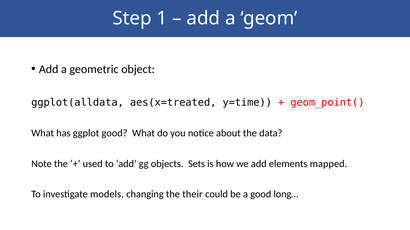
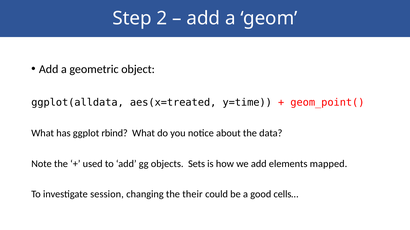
1: 1 -> 2
ggplot good: good -> rbind
models: models -> session
long…: long… -> cells…
